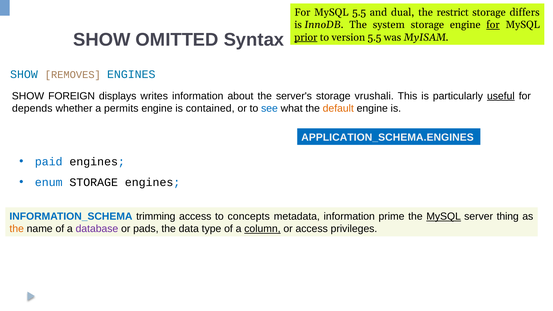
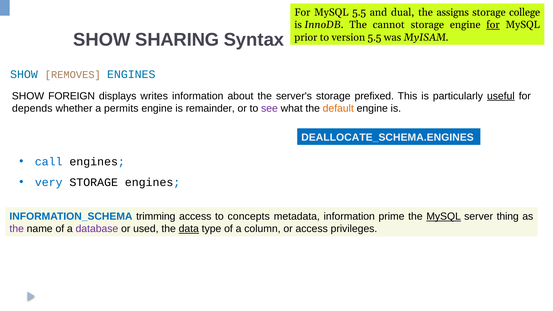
restrict: restrict -> assigns
differs: differs -> college
system: system -> cannot
OMITTED: OMITTED -> SHARING
prior underline: present -> none
vrushali: vrushali -> prefixed
contained: contained -> remainder
see colour: blue -> purple
APPLICATION_SCHEMA.ENGINES: APPLICATION_SCHEMA.ENGINES -> DEALLOCATE_SCHEMA.ENGINES
paid: paid -> call
enum: enum -> very
the at (17, 229) colour: orange -> purple
pads: pads -> used
data underline: none -> present
column underline: present -> none
